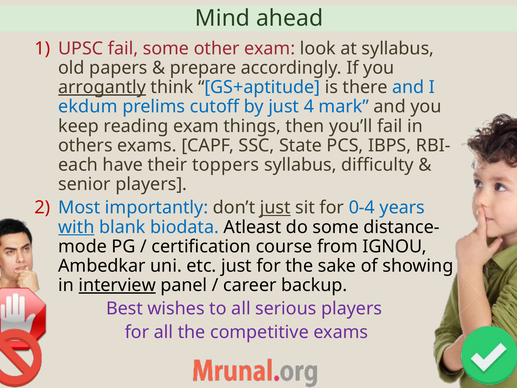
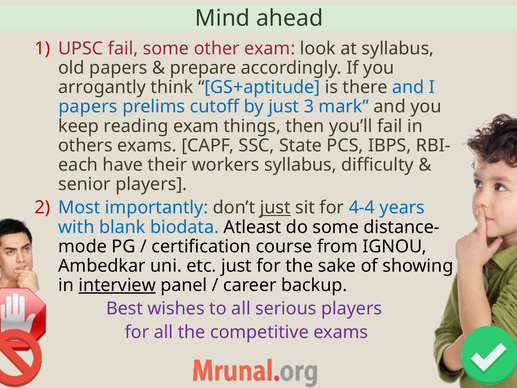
arrogantly underline: present -> none
ekdum at (88, 107): ekdum -> papers
4: 4 -> 3
toppers: toppers -> workers
0-4: 0-4 -> 4-4
with underline: present -> none
